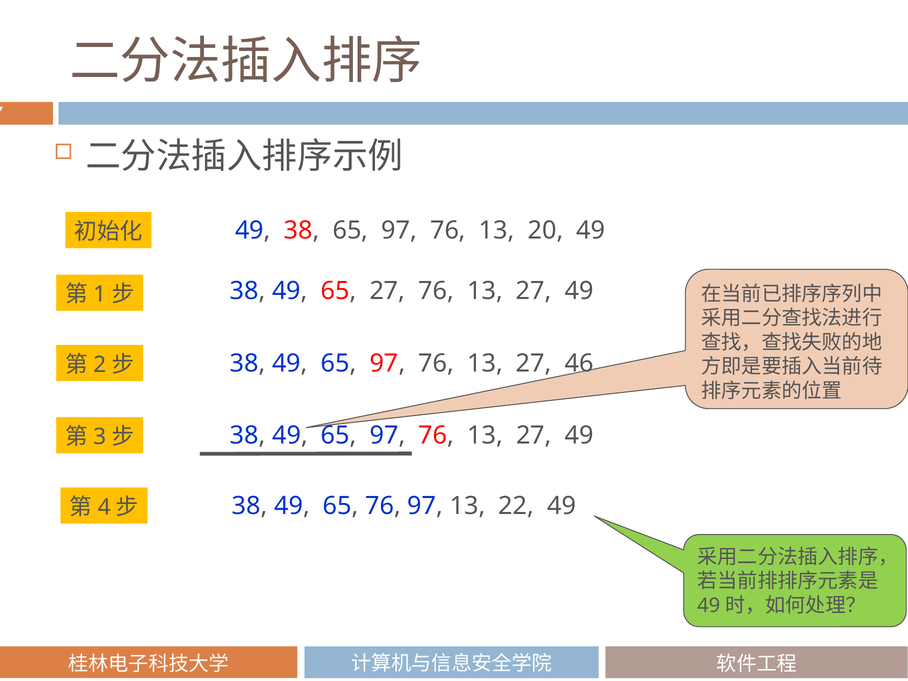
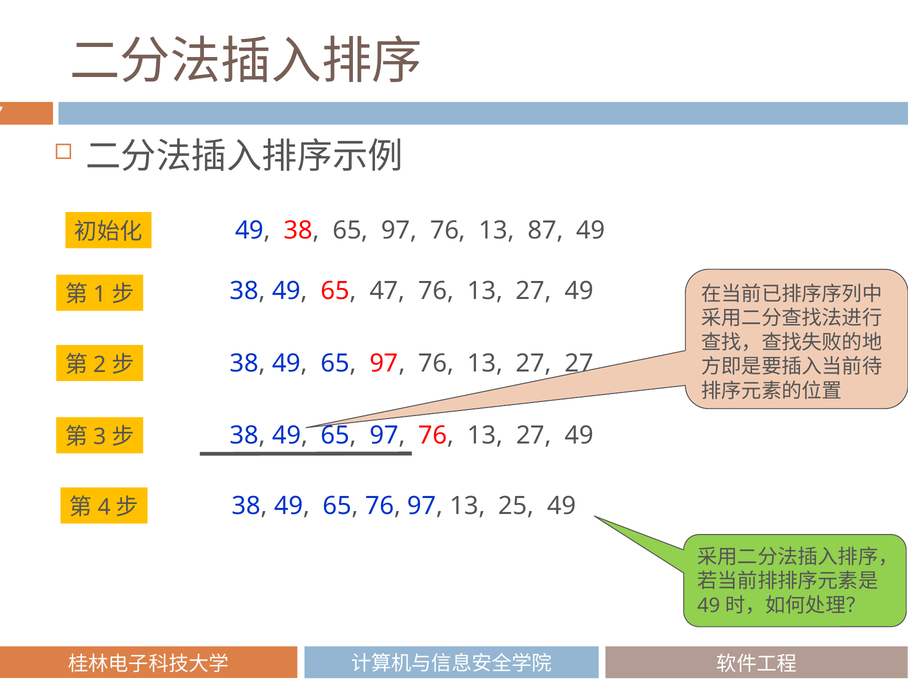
20: 20 -> 87
65 27: 27 -> 47
27 46: 46 -> 27
22: 22 -> 25
